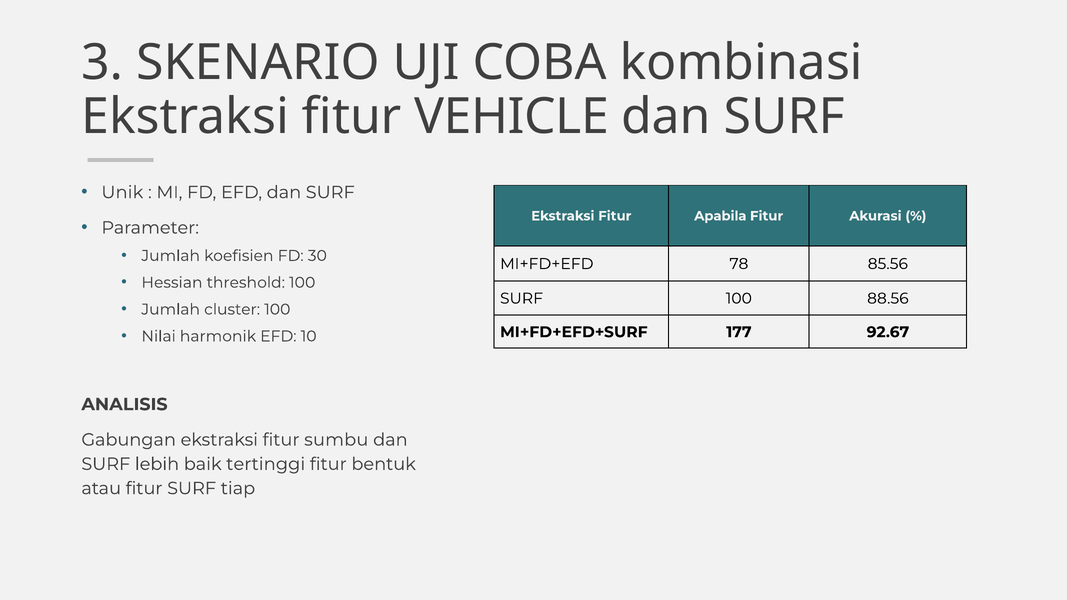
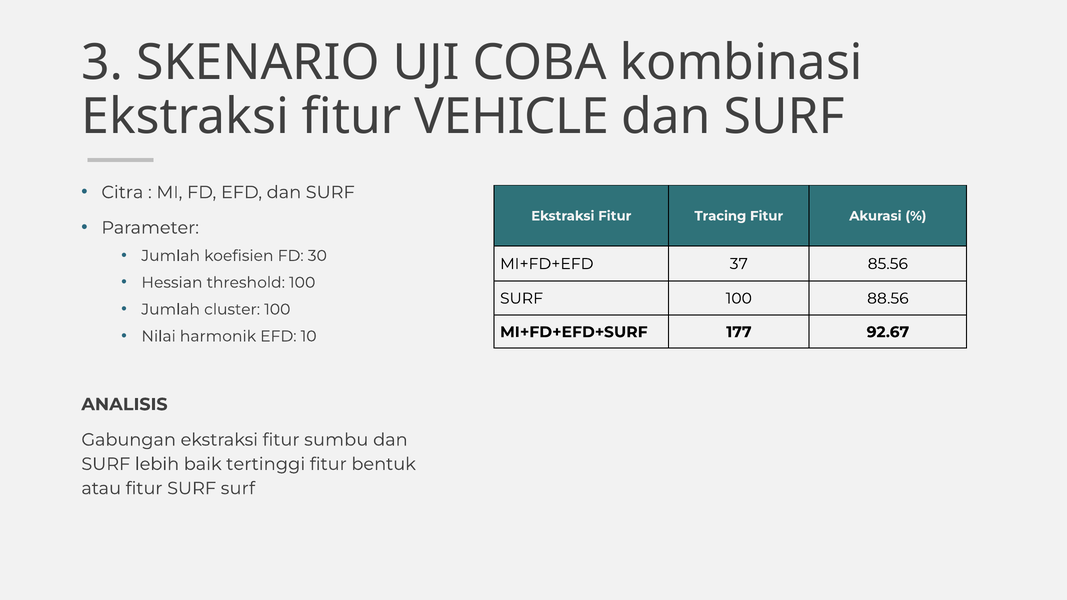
Unik: Unik -> Citra
Apabila: Apabila -> Tracing
78: 78 -> 37
SURF tiap: tiap -> surf
